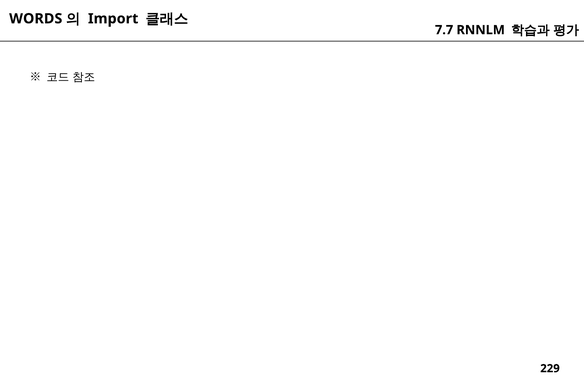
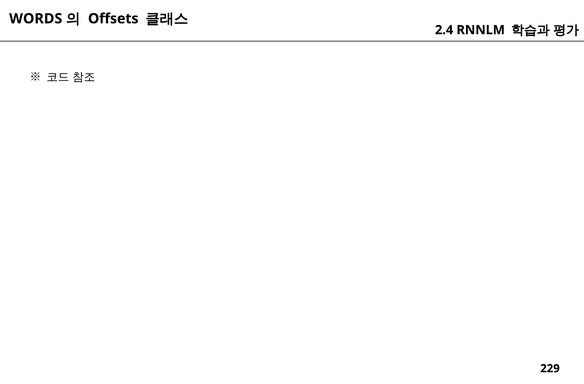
Import: Import -> Offsets
7.7: 7.7 -> 2.4
